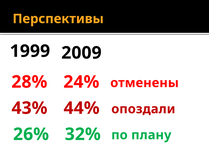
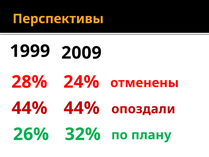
43% at (29, 108): 43% -> 44%
